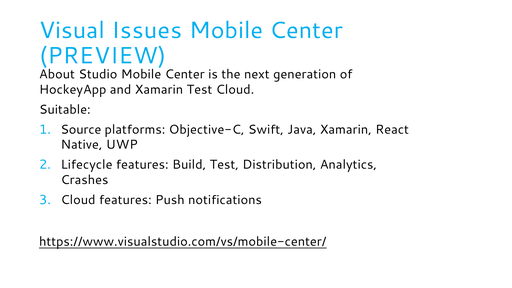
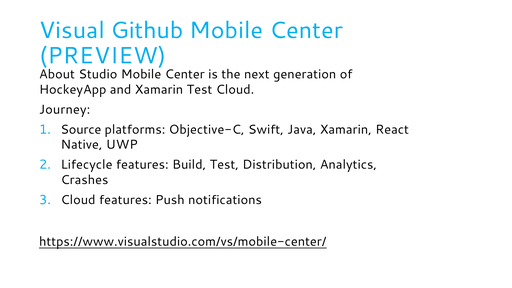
Issues: Issues -> Github
Suitable: Suitable -> Journey
